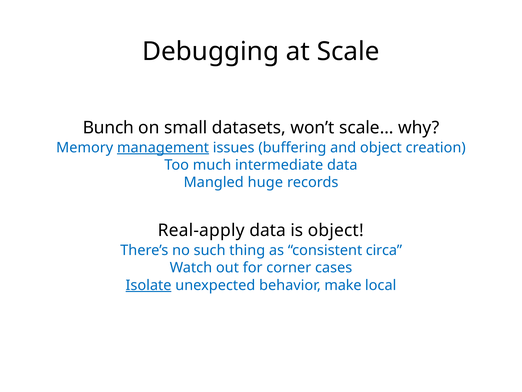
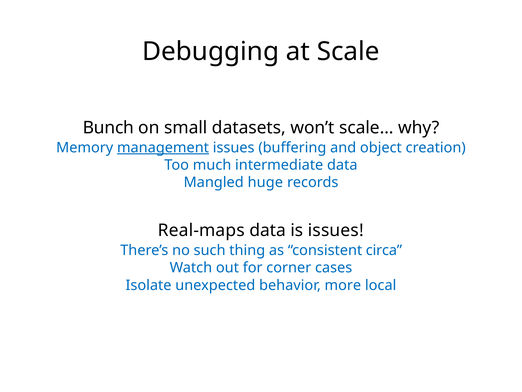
Real-apply: Real-apply -> Real-maps
is object: object -> issues
Isolate underline: present -> none
make: make -> more
